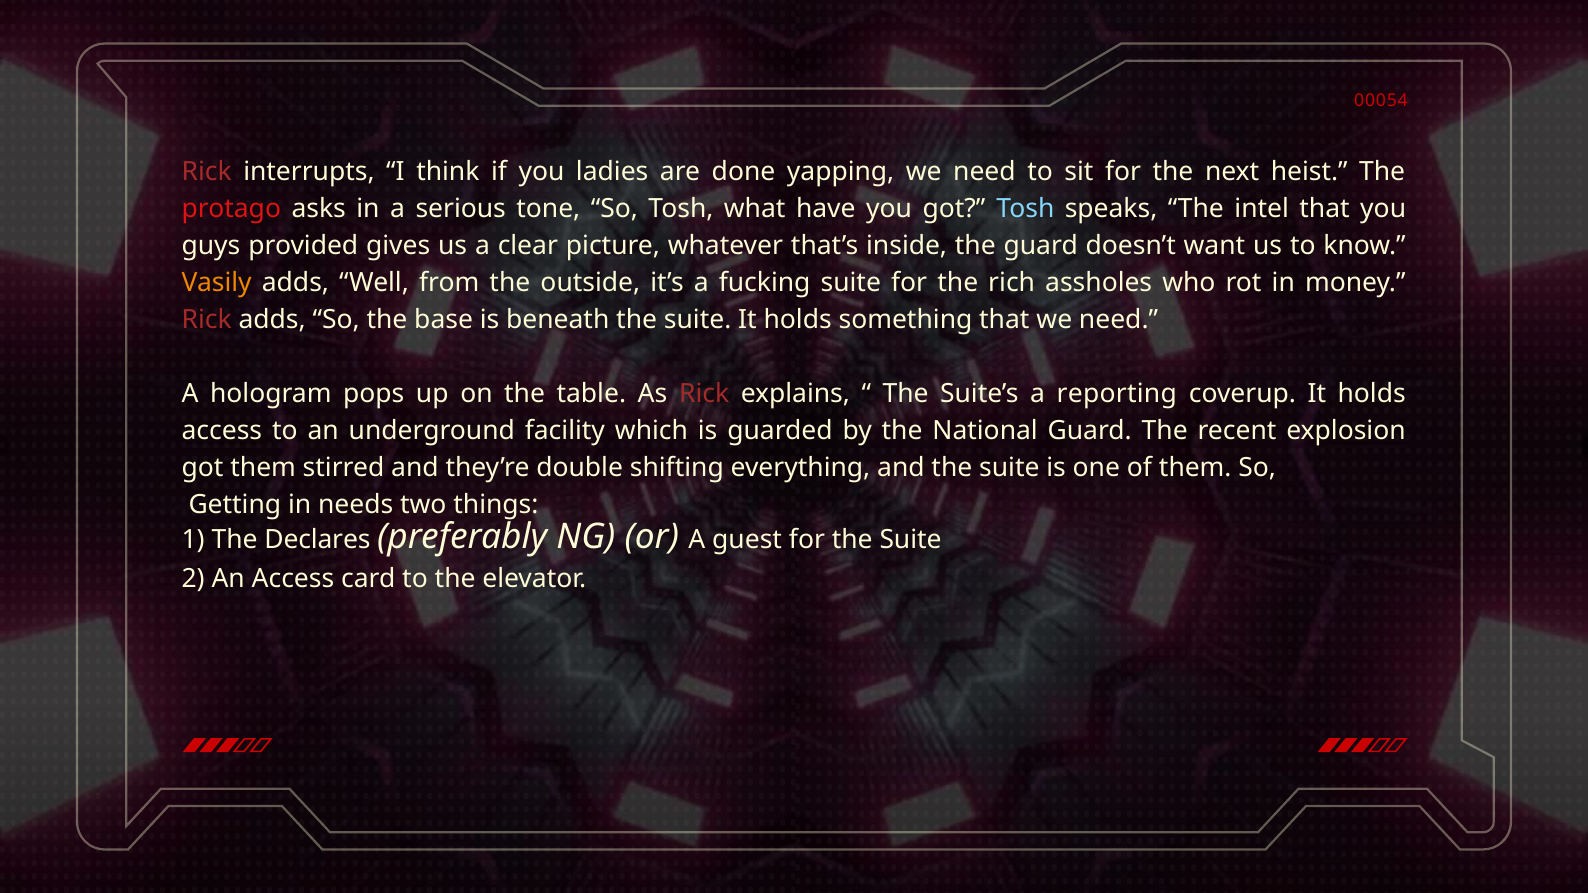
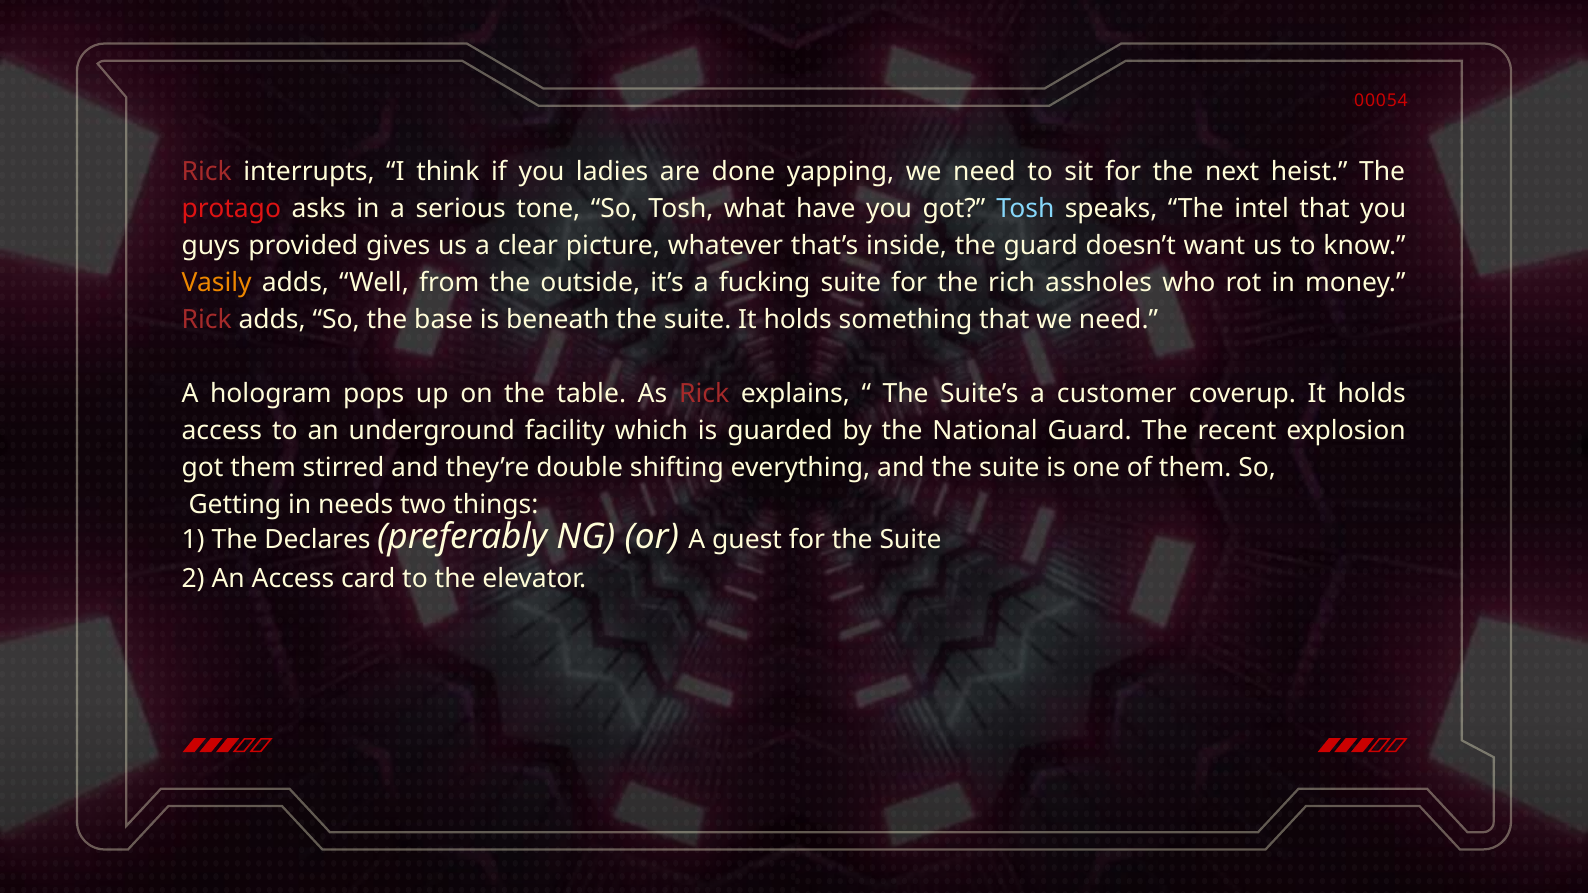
reporting: reporting -> customer
